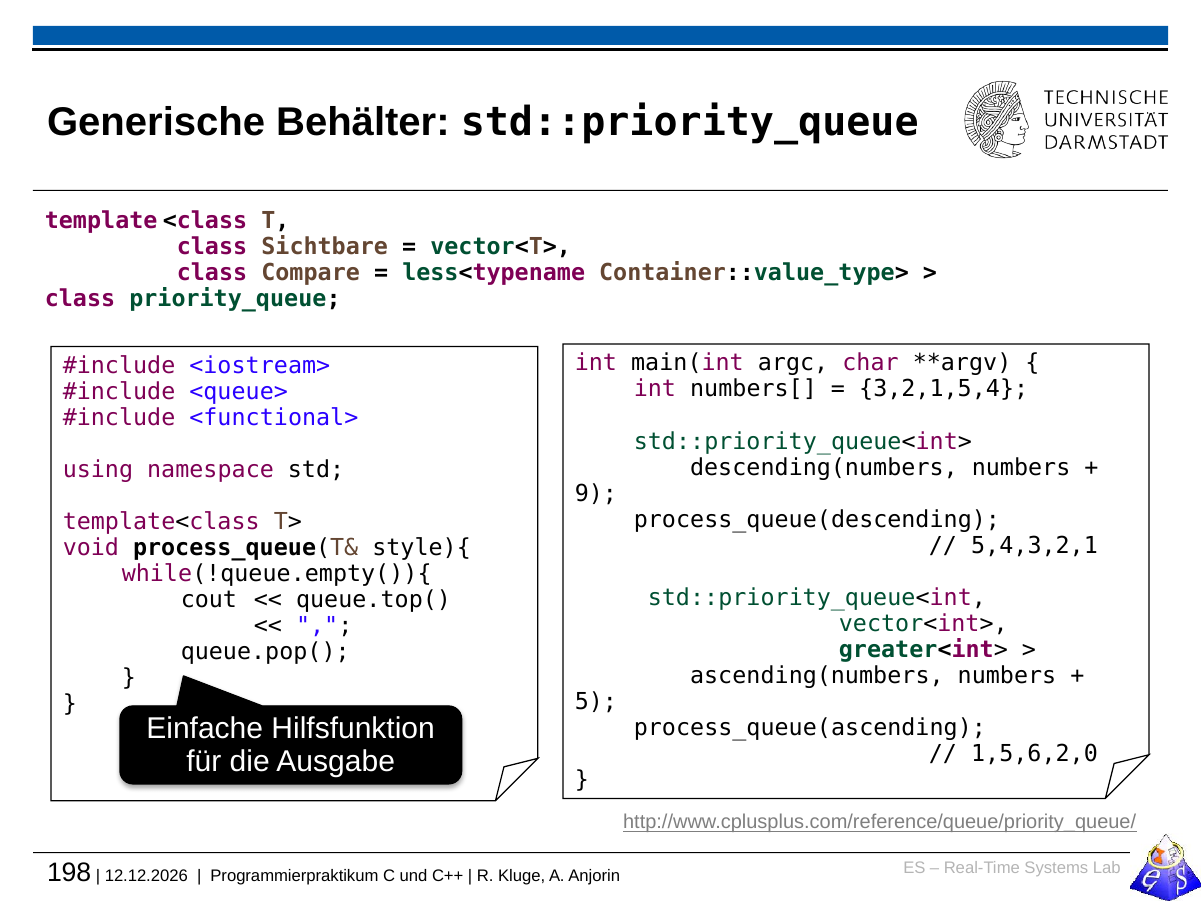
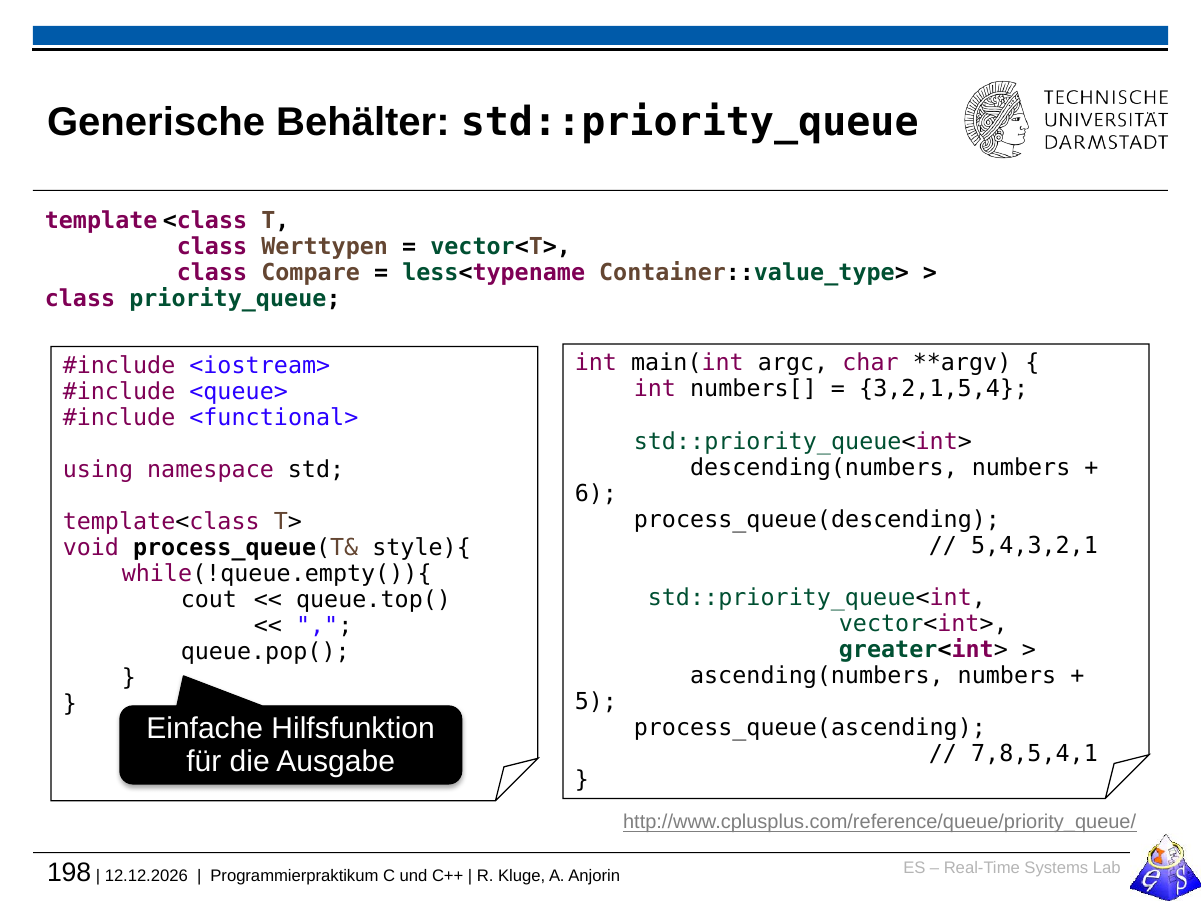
Sichtbare: Sichtbare -> Werttypen
9: 9 -> 6
1,5,6,2,0: 1,5,6,2,0 -> 7,8,5,4,1
